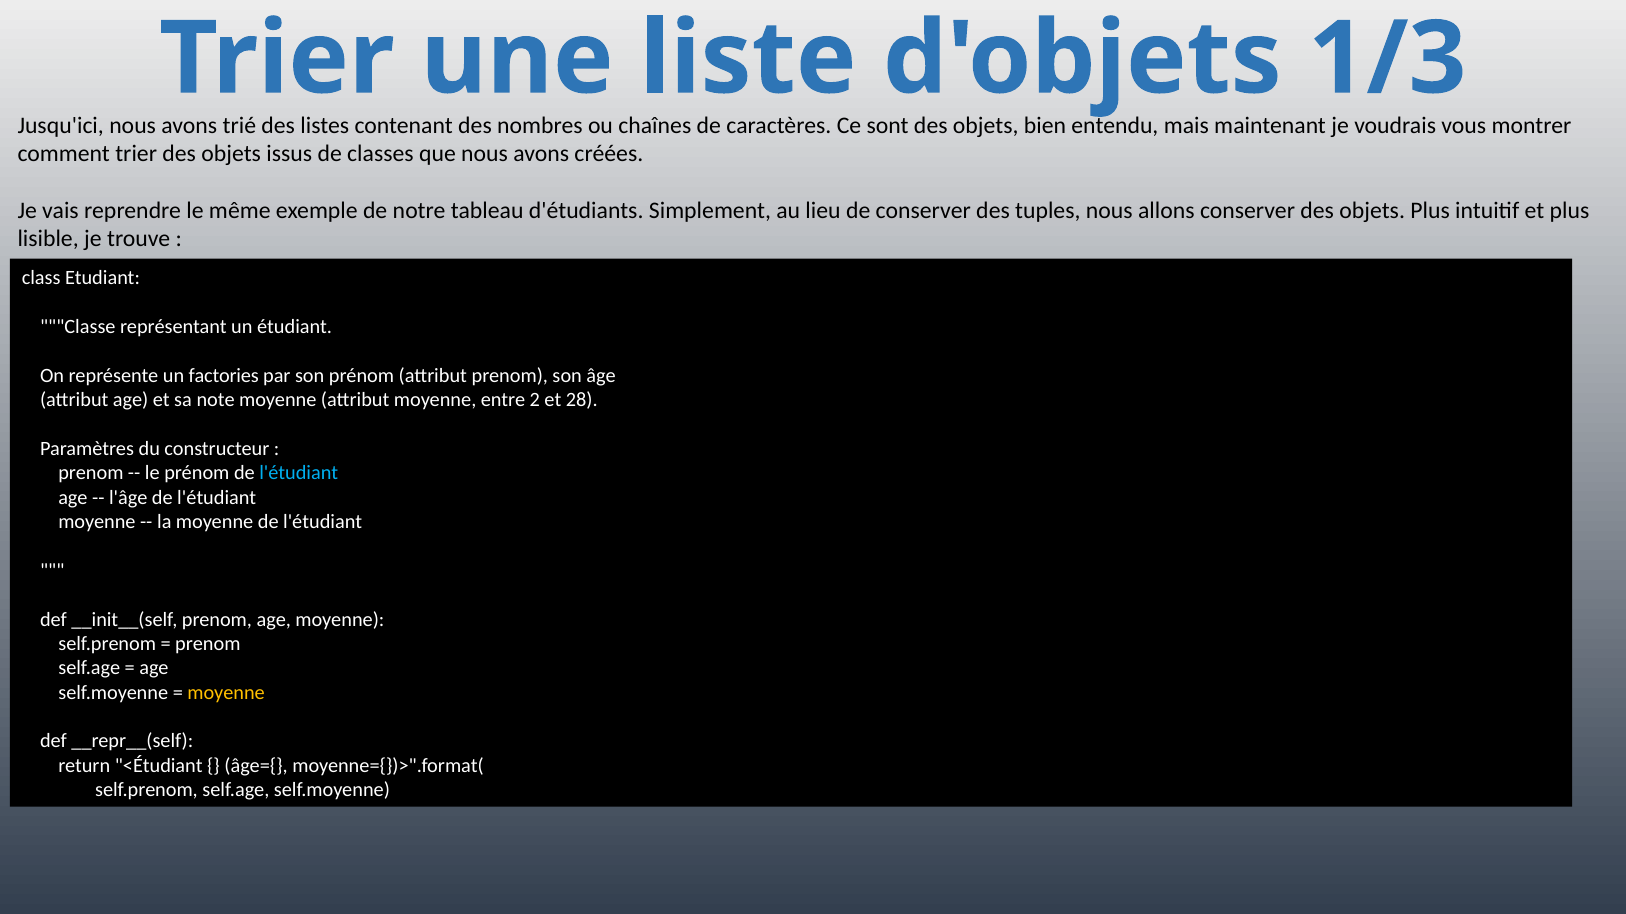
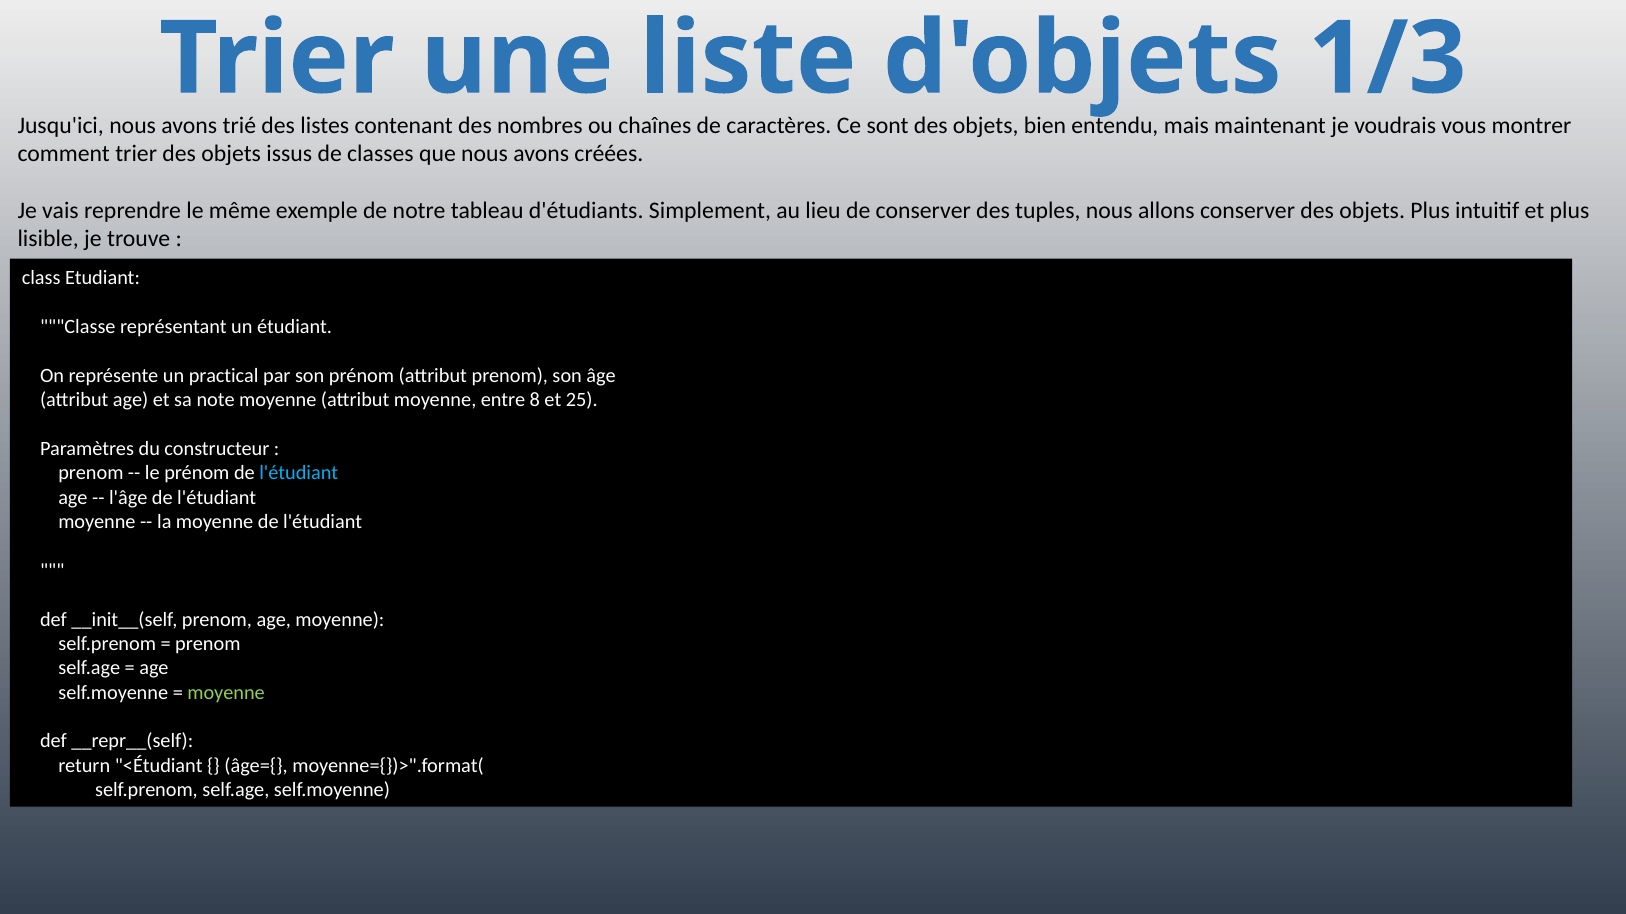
factories: factories -> practical
2: 2 -> 8
28: 28 -> 25
moyenne at (226, 693) colour: yellow -> light green
